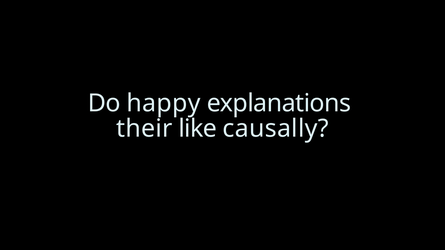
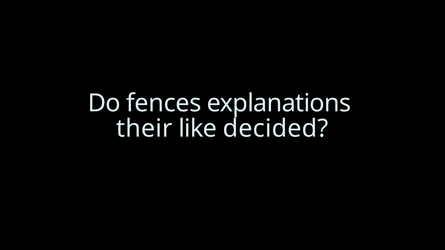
happy: happy -> fences
causally: causally -> decided
